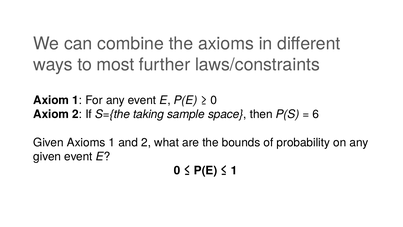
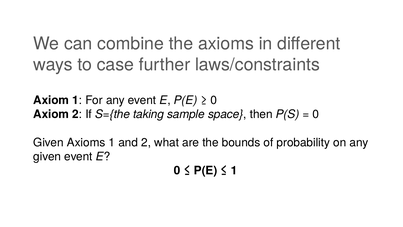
most: most -> case
6 at (316, 114): 6 -> 0
